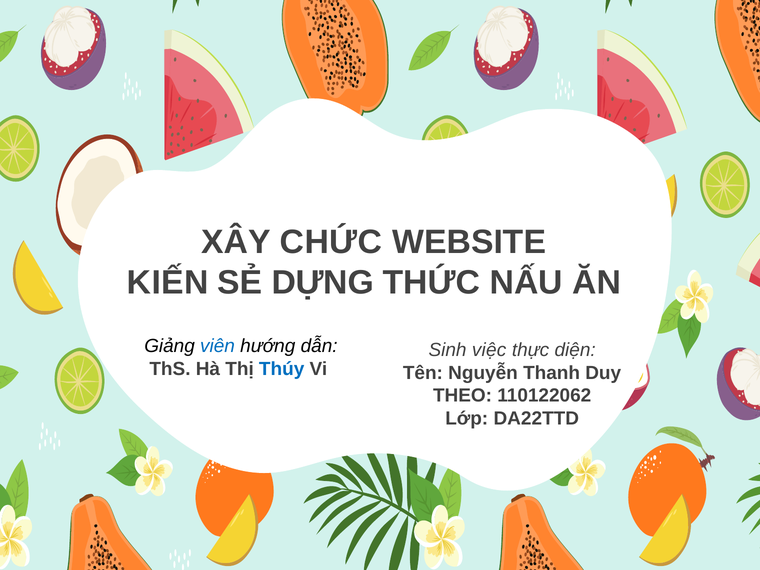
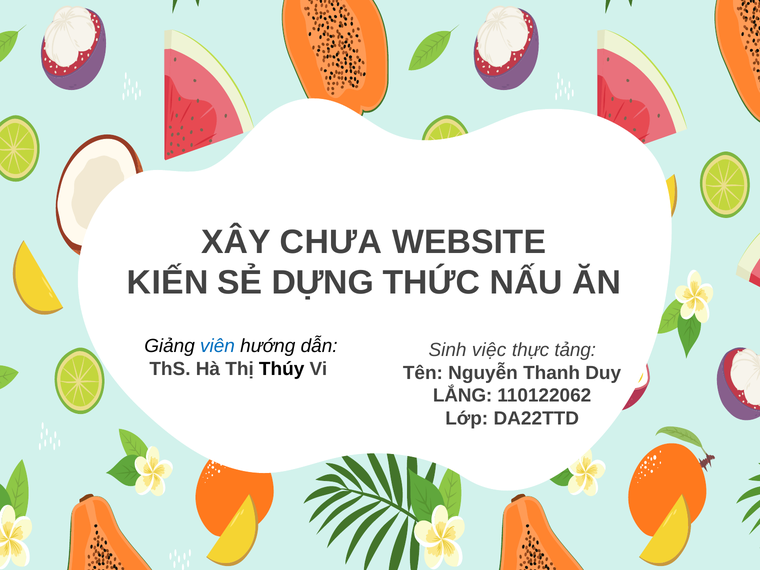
CHỨC: CHỨC -> CHƯA
diện: diện -> tảng
Thúy colour: blue -> black
THEO: THEO -> LẮNG
